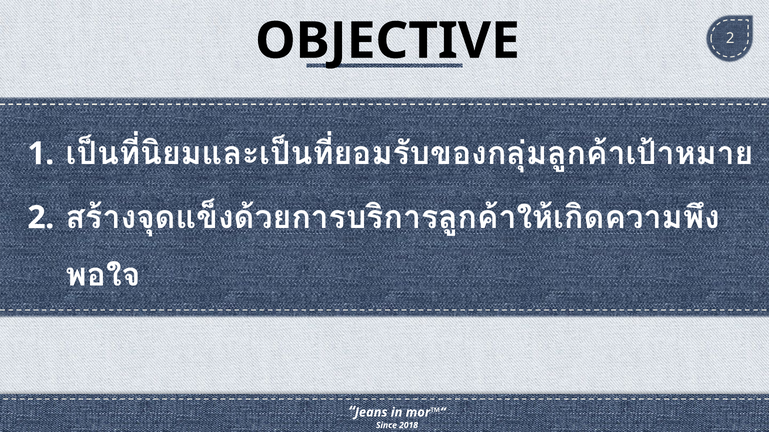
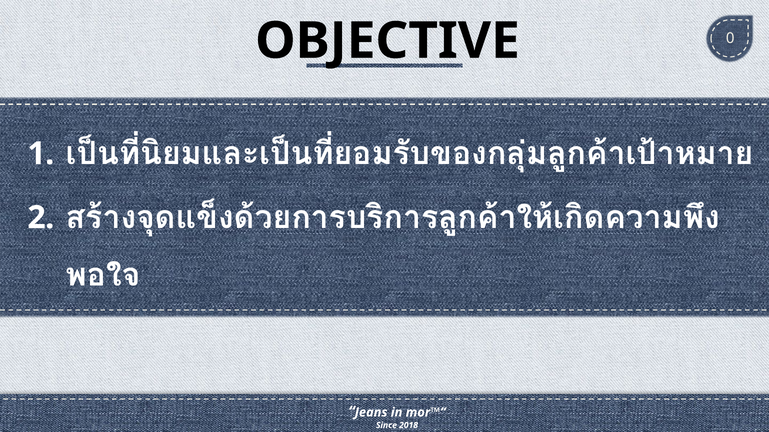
OBJECTIVE 2: 2 -> 0
